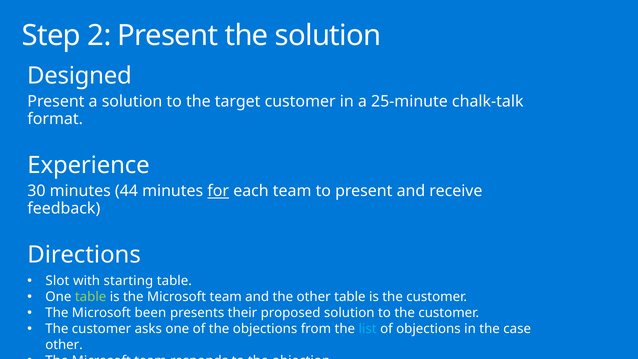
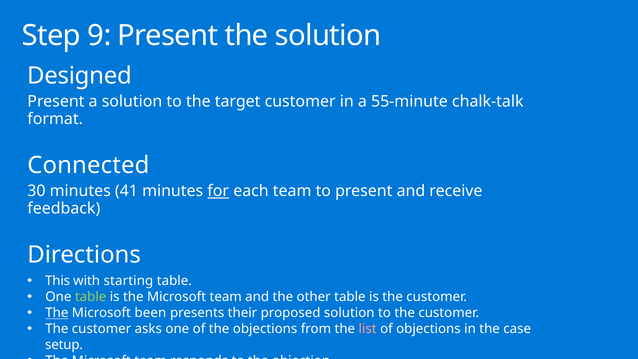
2: 2 -> 9
25-minute: 25-minute -> 55-minute
Experience: Experience -> Connected
44: 44 -> 41
Slot: Slot -> This
The at (57, 313) underline: none -> present
list colour: light blue -> pink
other at (64, 345): other -> setup
